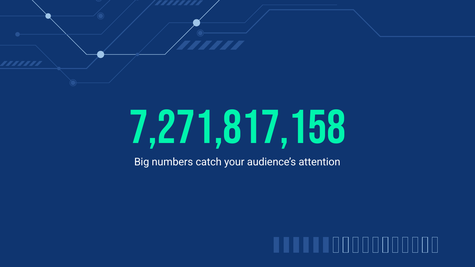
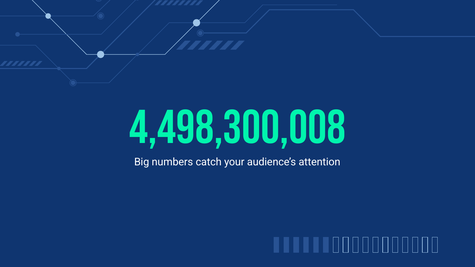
7,271,817,158: 7,271,817,158 -> 4,498,300,008
